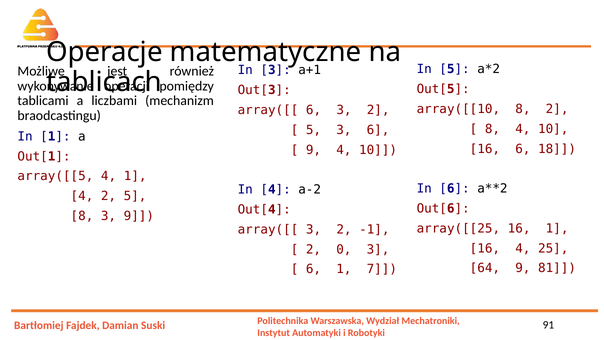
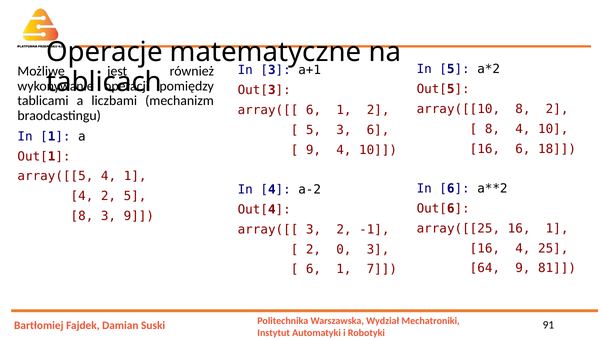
array([[ 6 3: 3 -> 1
